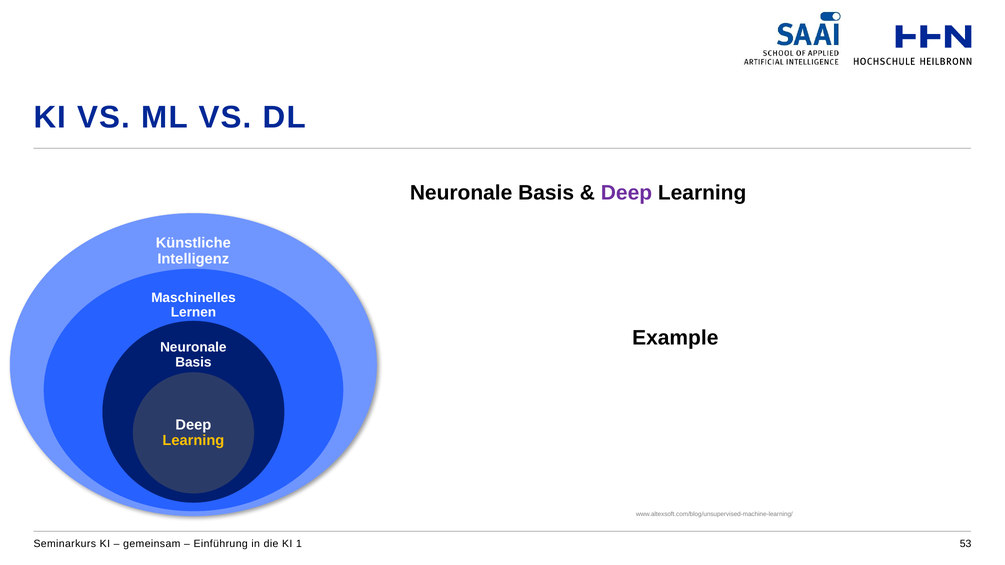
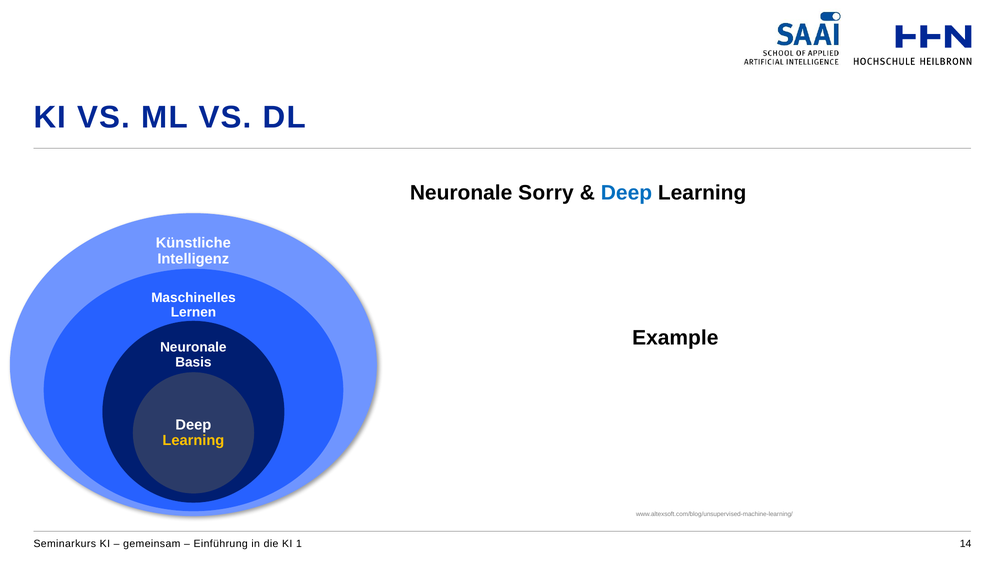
Basis at (546, 193): Basis -> Sorry
Deep at (626, 193) colour: purple -> blue
53: 53 -> 14
